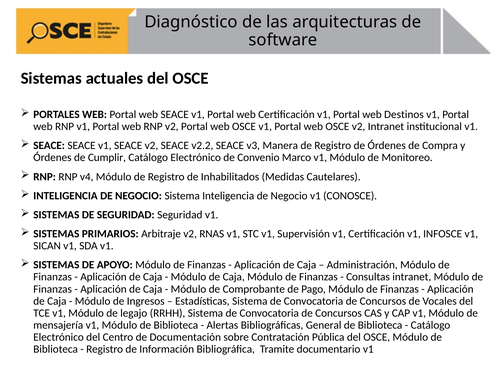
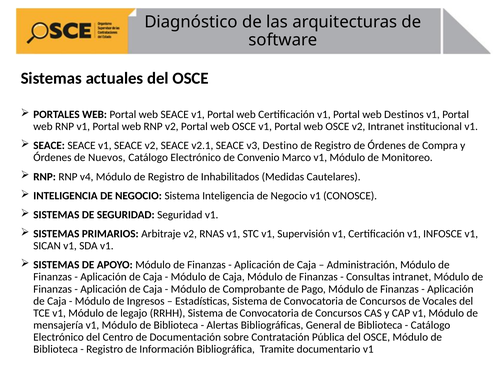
v2.2: v2.2 -> v2.1
Manera: Manera -> Destino
Cumplir: Cumplir -> Nuevos
